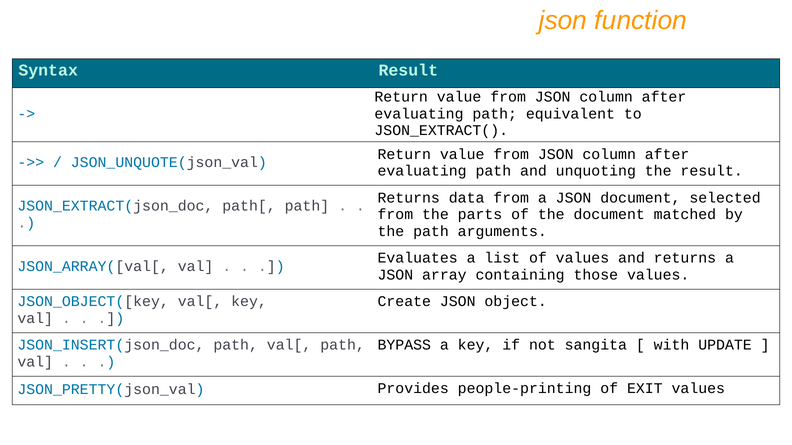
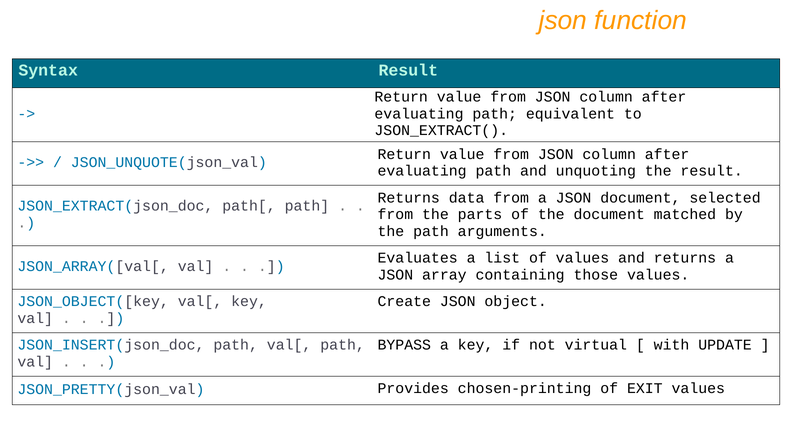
sangita: sangita -> virtual
people-printing: people-printing -> chosen-printing
